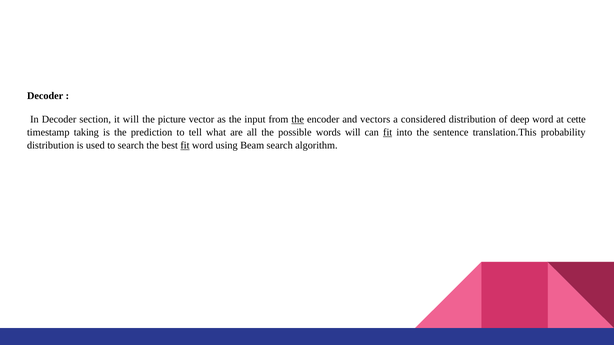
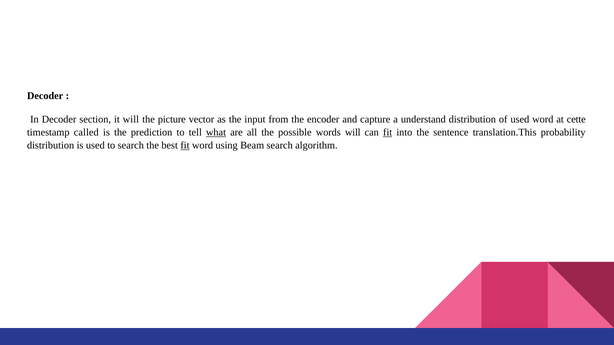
the at (298, 119) underline: present -> none
vectors: vectors -> capture
considered: considered -> understand
of deep: deep -> used
taking: taking -> called
what underline: none -> present
